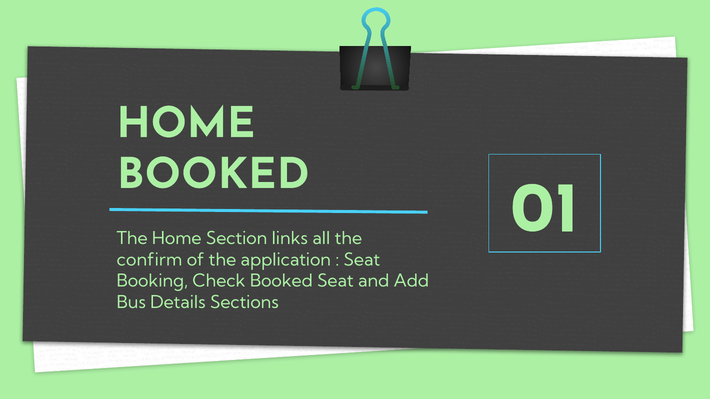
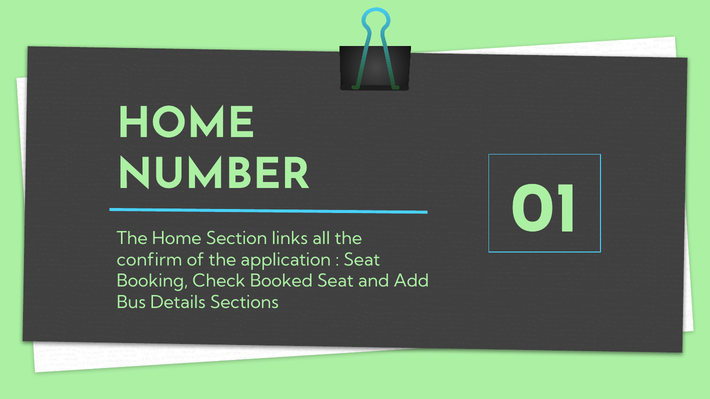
BOOKED at (213, 174): BOOKED -> NUMBER
